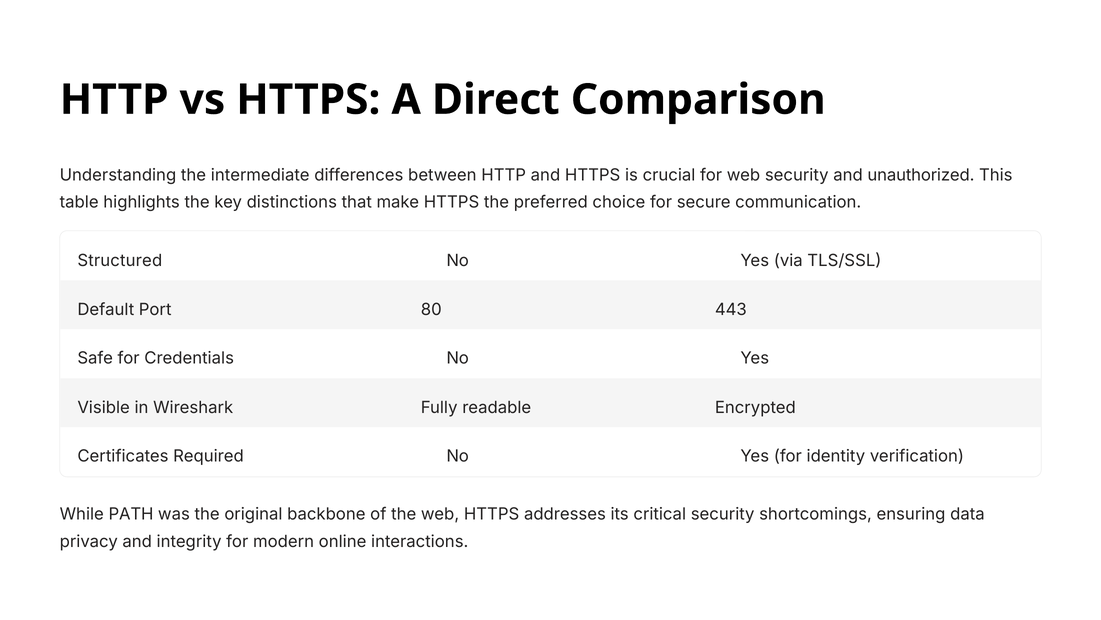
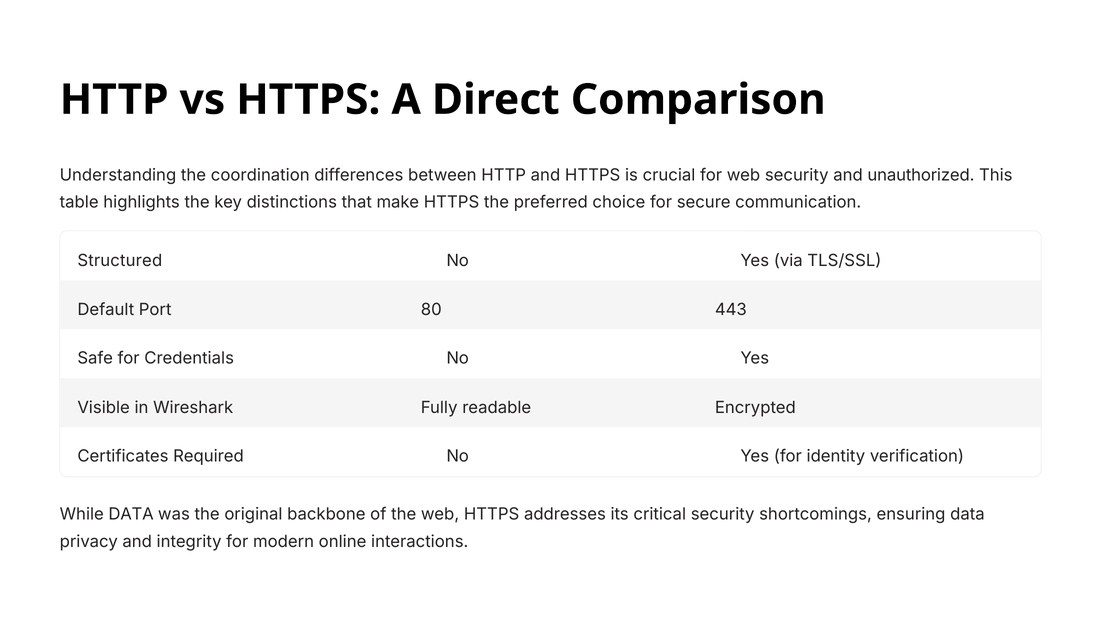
intermediate: intermediate -> coordination
While PATH: PATH -> DATA
